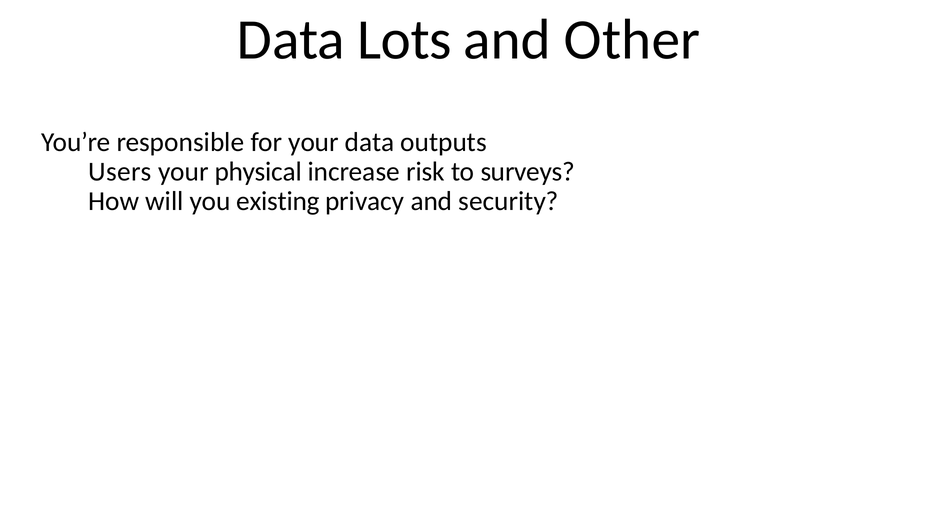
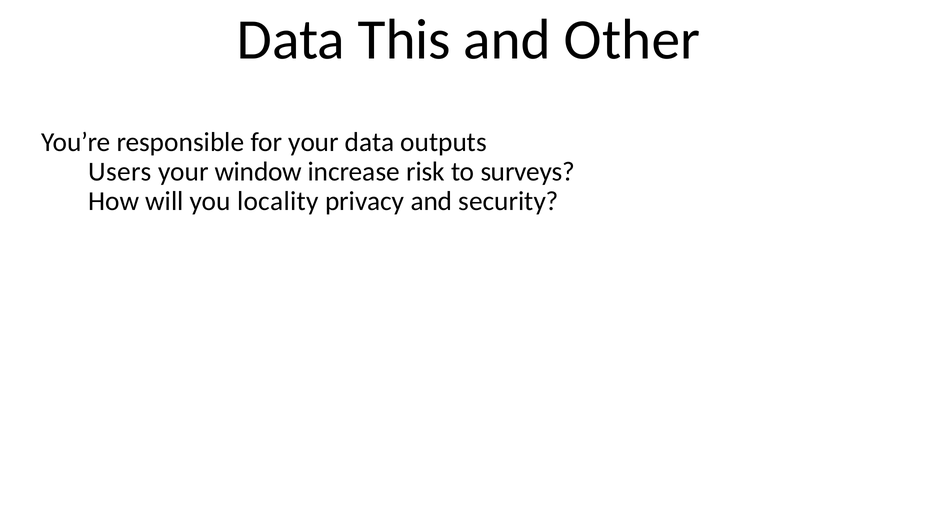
Lots: Lots -> This
physical: physical -> window
existing: existing -> locality
